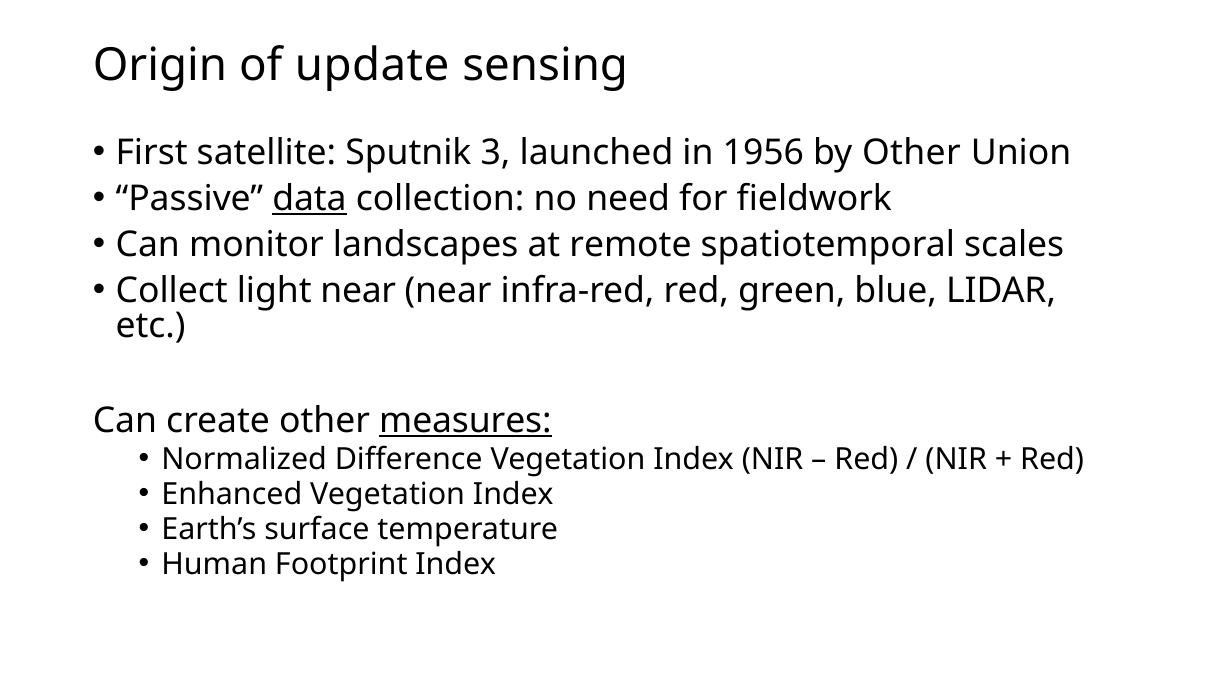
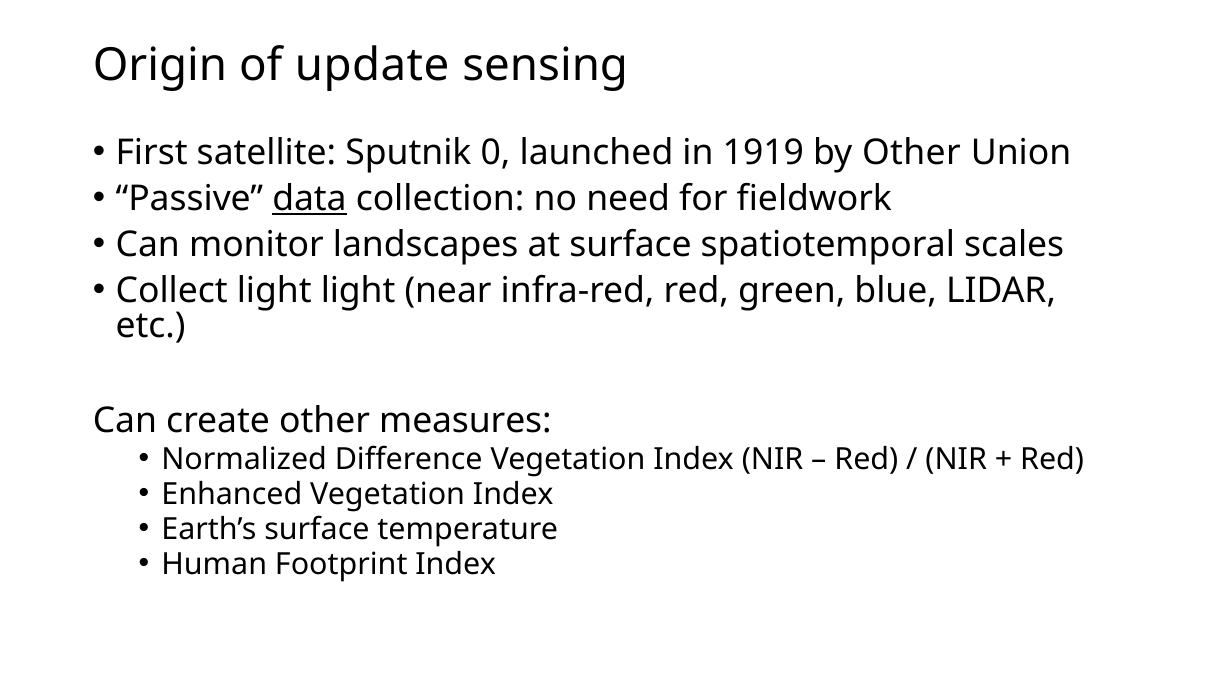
3: 3 -> 0
1956: 1956 -> 1919
at remote: remote -> surface
light near: near -> light
measures underline: present -> none
